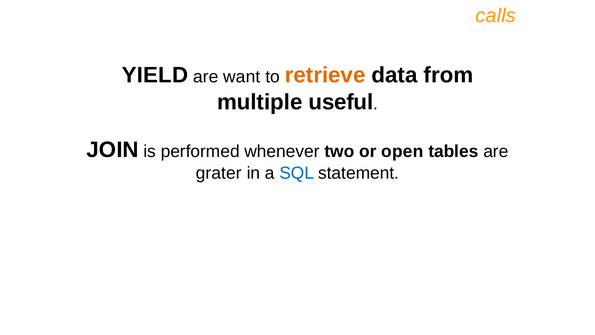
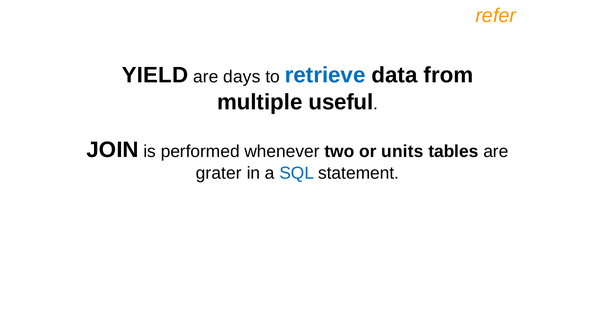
calls: calls -> refer
want: want -> days
retrieve colour: orange -> blue
open: open -> units
